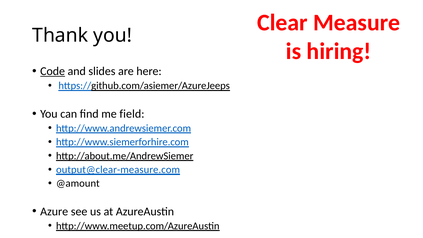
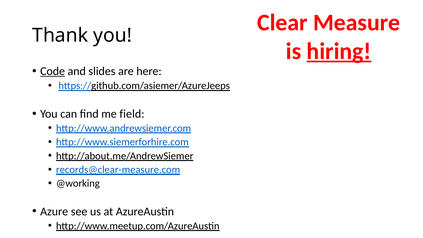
hiring underline: none -> present
output@clear-measure.com: output@clear-measure.com -> records@clear-measure.com
@amount: @amount -> @working
